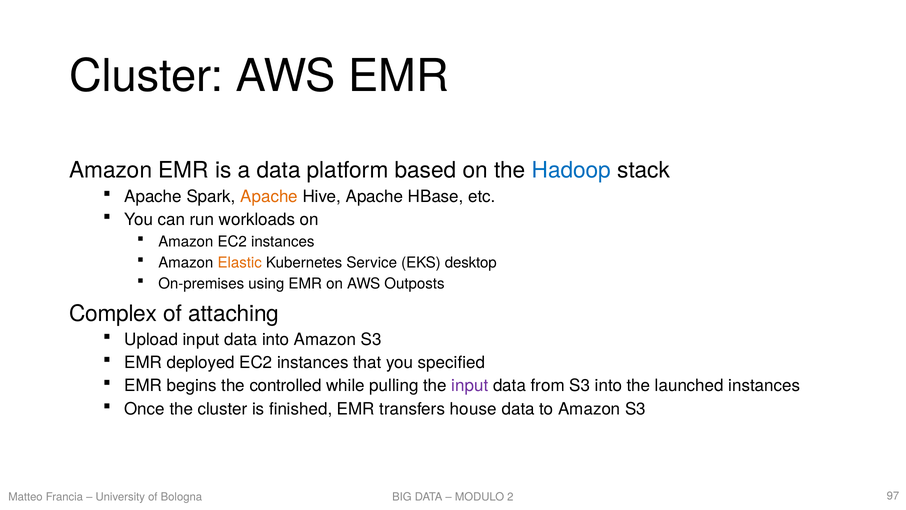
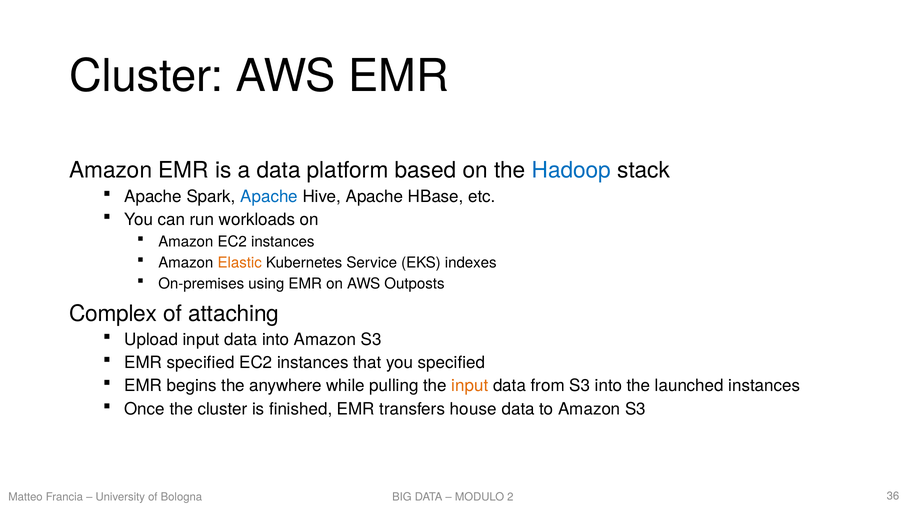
Apache at (269, 196) colour: orange -> blue
desktop: desktop -> indexes
EMR deployed: deployed -> specified
controlled: controlled -> anywhere
input at (470, 386) colour: purple -> orange
97: 97 -> 36
